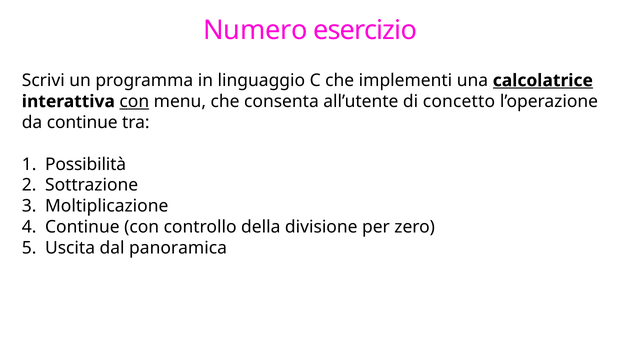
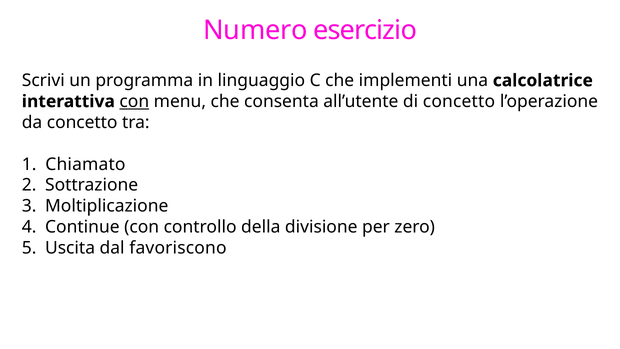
calcolatrice underline: present -> none
da continue: continue -> concetto
Possibilità: Possibilità -> Chiamato
panoramica: panoramica -> favoriscono
